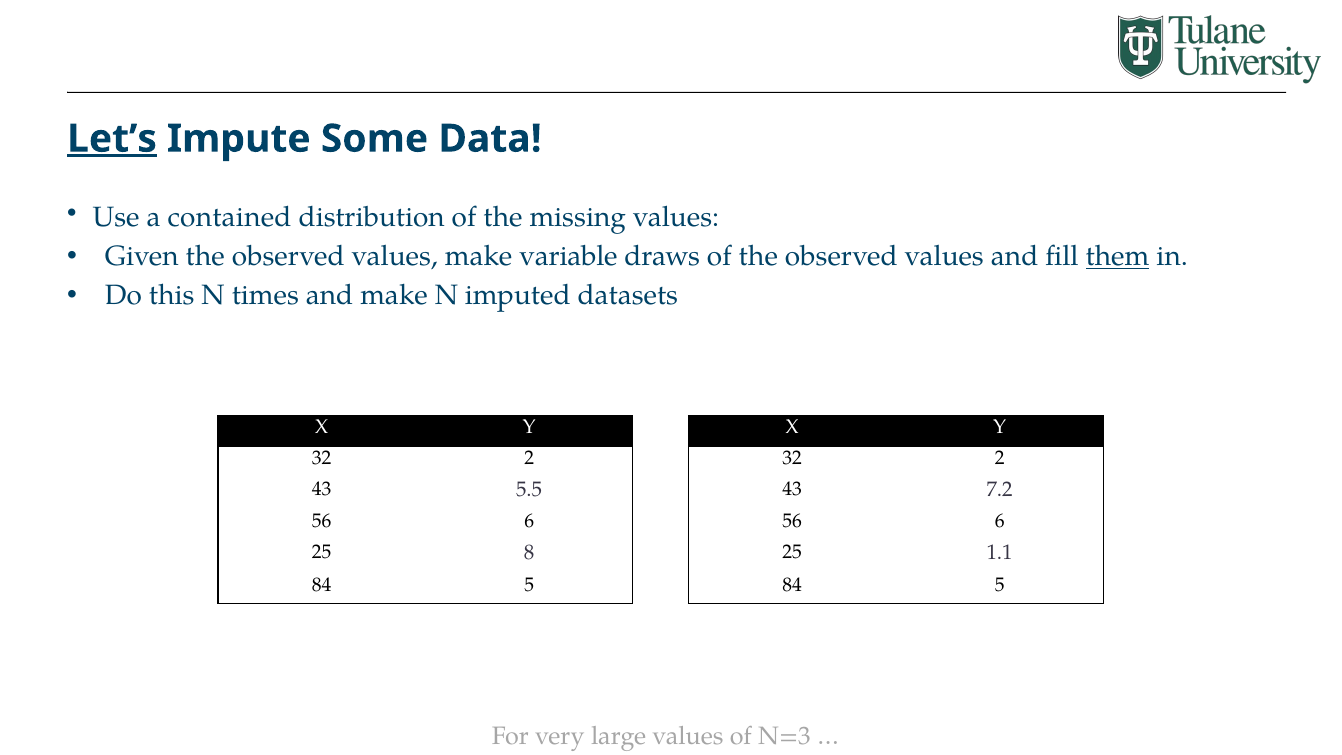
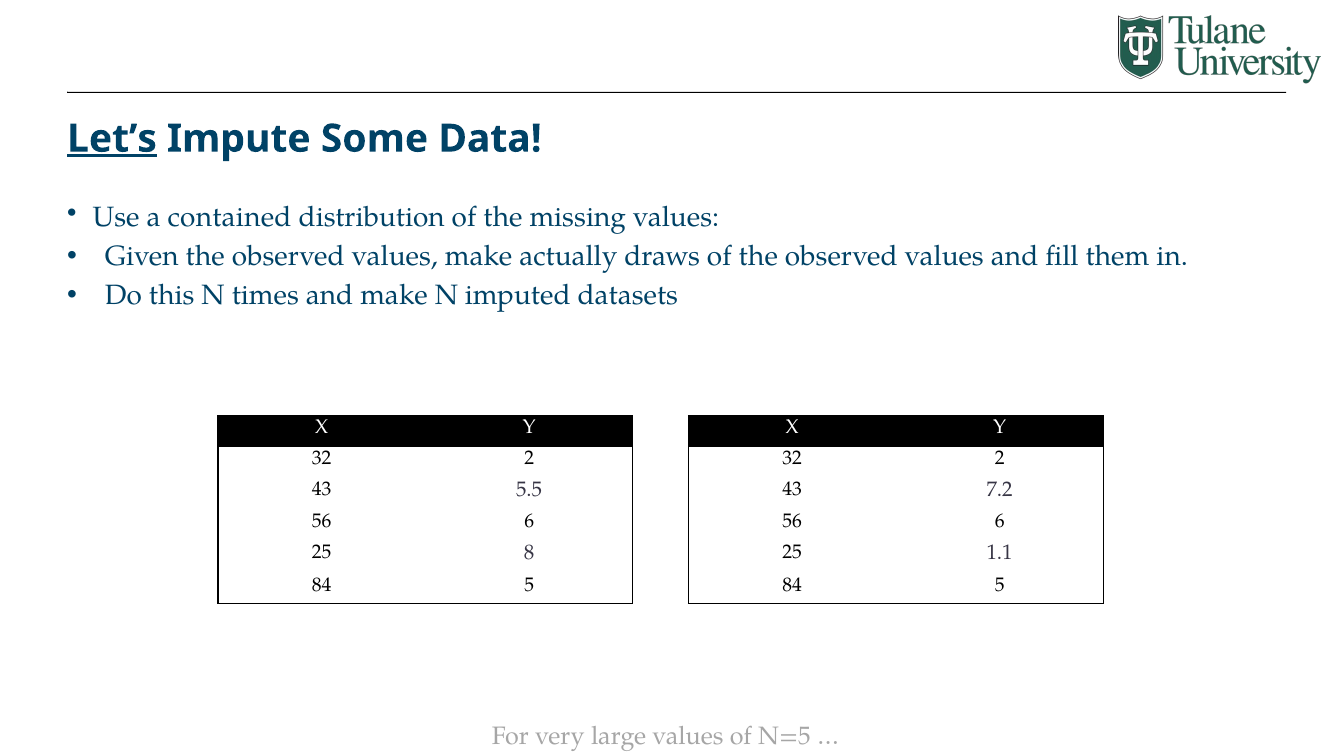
variable: variable -> actually
them underline: present -> none
N=3: N=3 -> N=5
